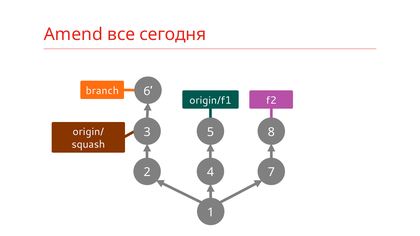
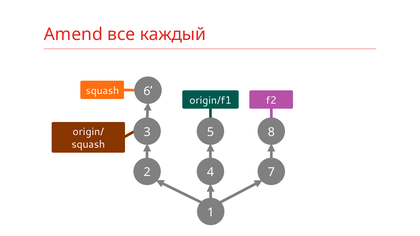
сегодня: сегодня -> каждый
branch at (102, 91): branch -> squash
